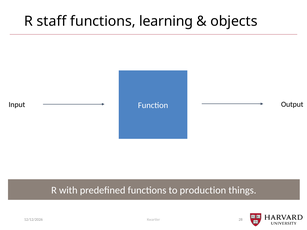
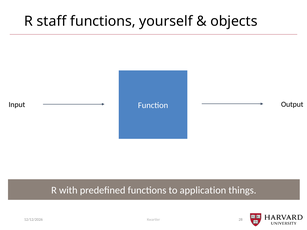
learning: learning -> yourself
production: production -> application
